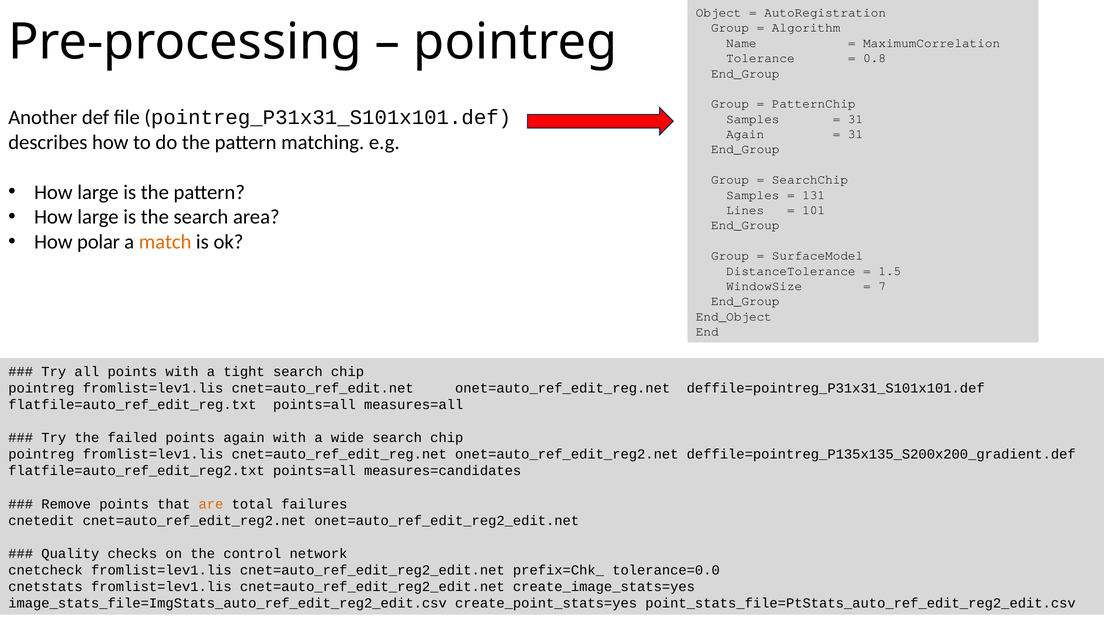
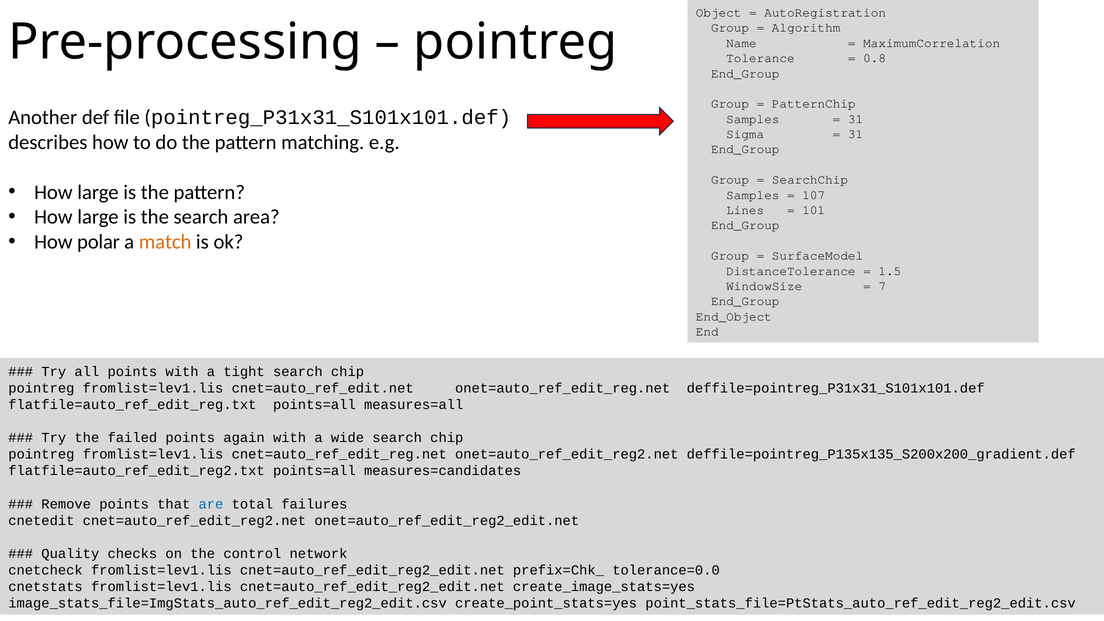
Again at (745, 134): Again -> Sigma
131: 131 -> 107
are colour: orange -> blue
